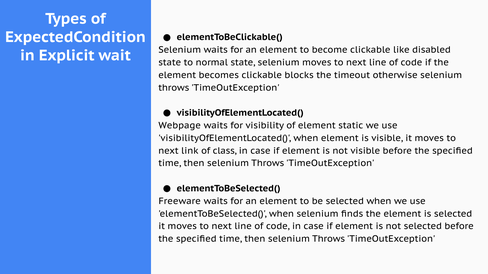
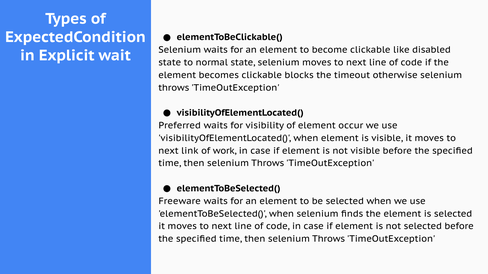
Webpage: Webpage -> Preferred
static: static -> occur
class: class -> work
